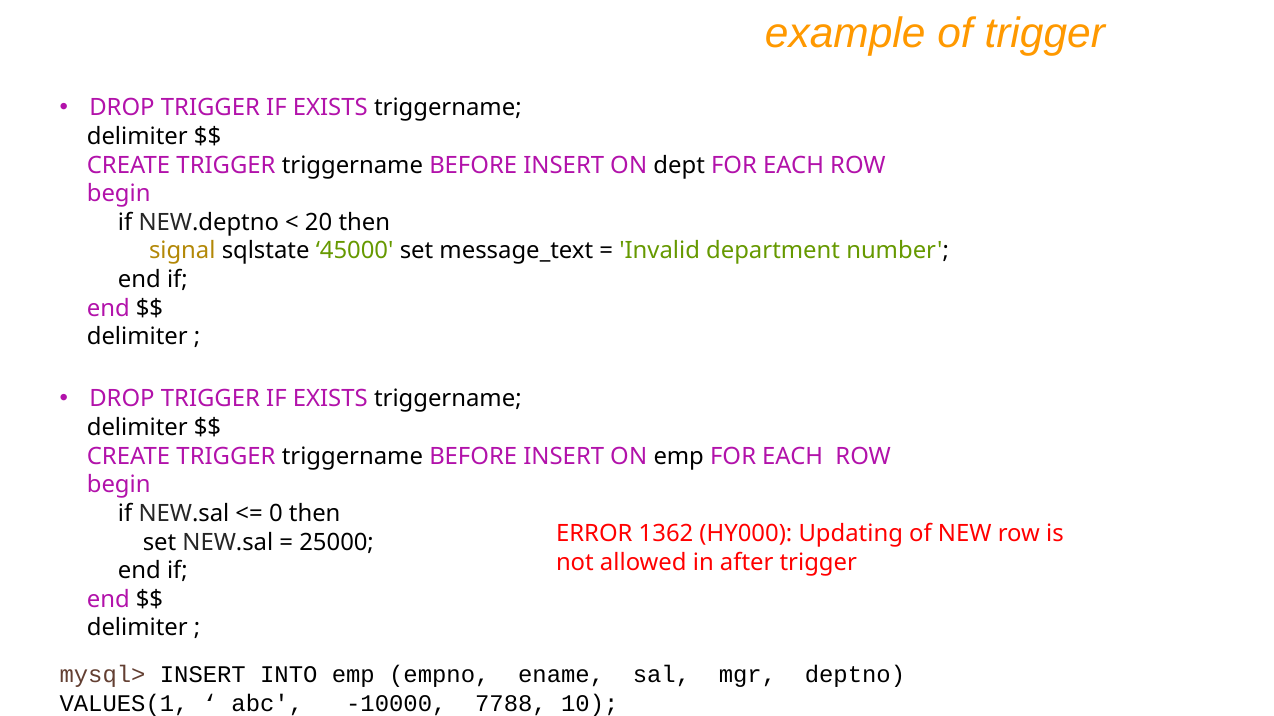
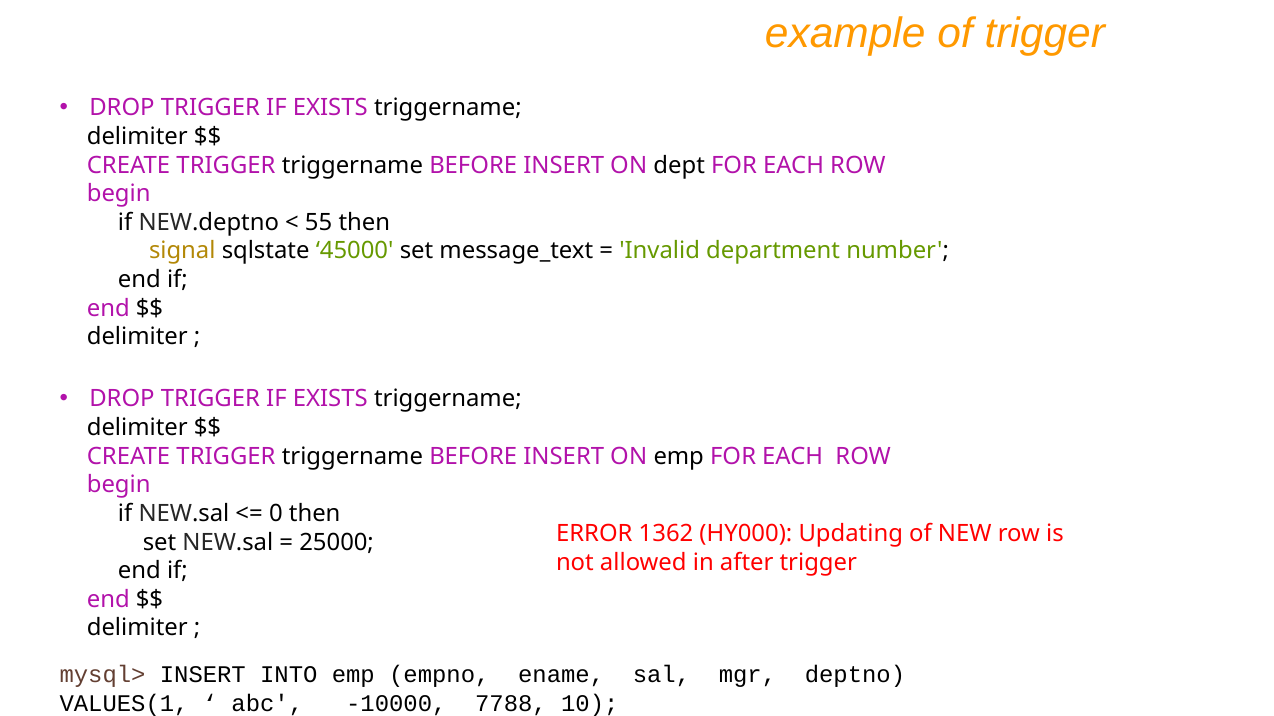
20: 20 -> 55
